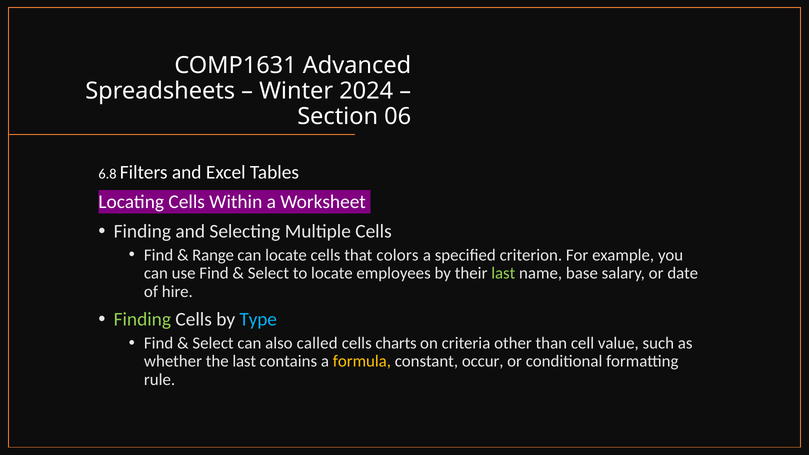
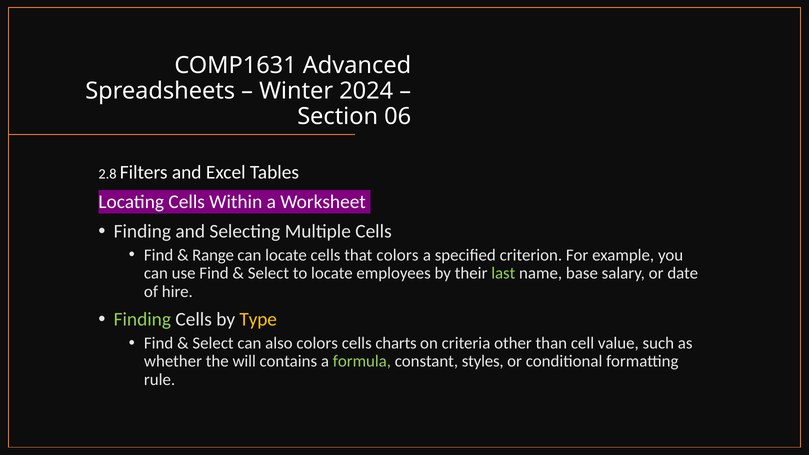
6.8: 6.8 -> 2.8
Type colour: light blue -> yellow
also called: called -> colors
the last: last -> will
formula colour: yellow -> light green
occur: occur -> styles
